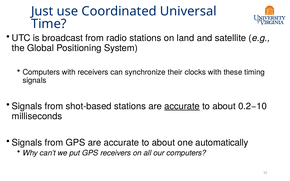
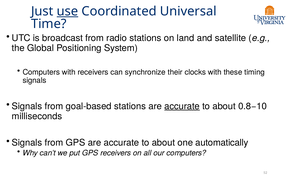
use underline: none -> present
shot-based: shot-based -> goal-based
0.2−10: 0.2−10 -> 0.8−10
